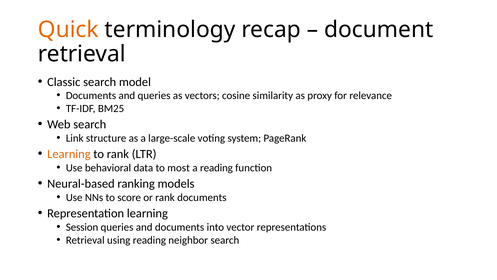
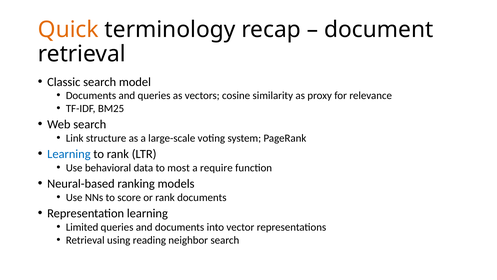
Learning at (69, 154) colour: orange -> blue
a reading: reading -> require
Session: Session -> Limited
